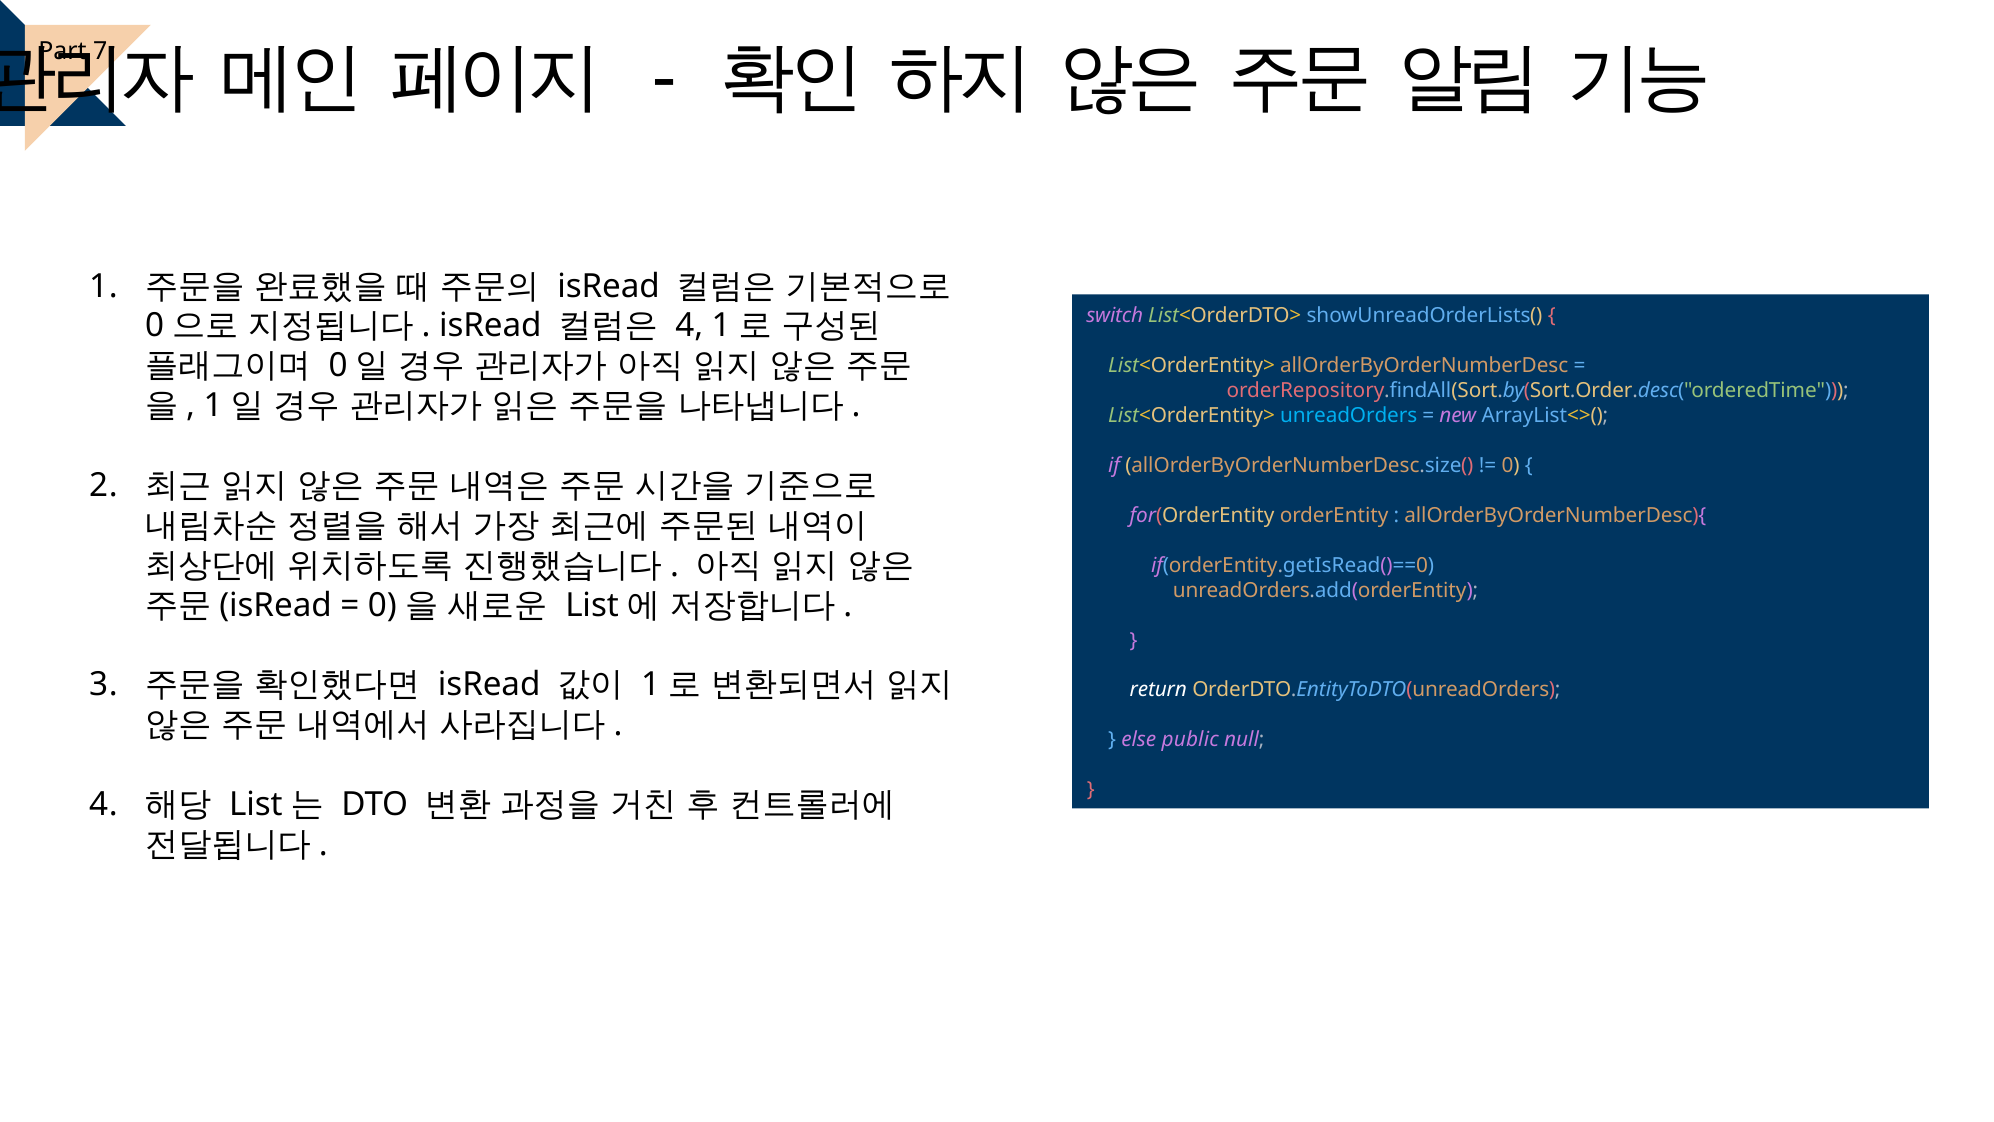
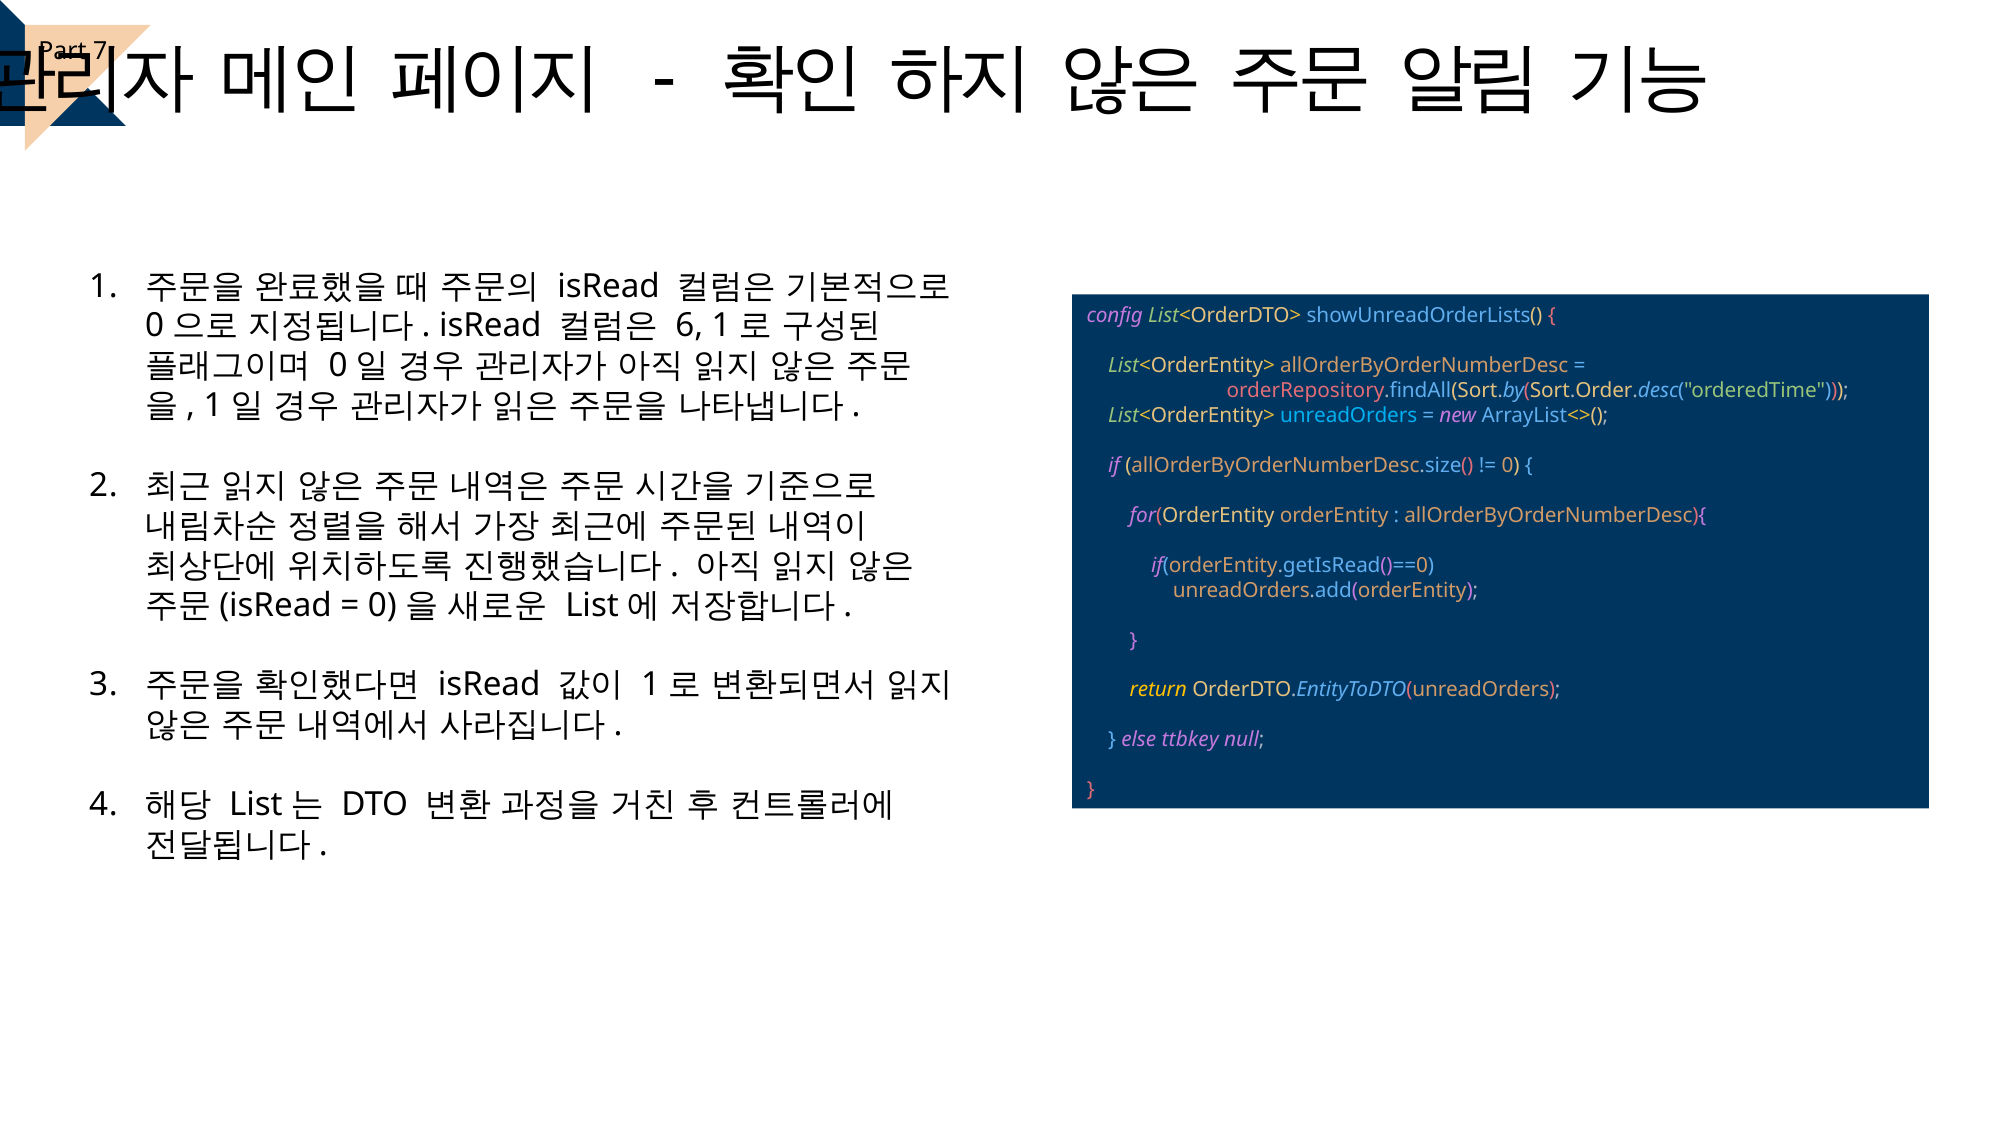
switch: switch -> config
4 at (689, 326): 4 -> 6
return colour: white -> yellow
public: public -> ttbkey
